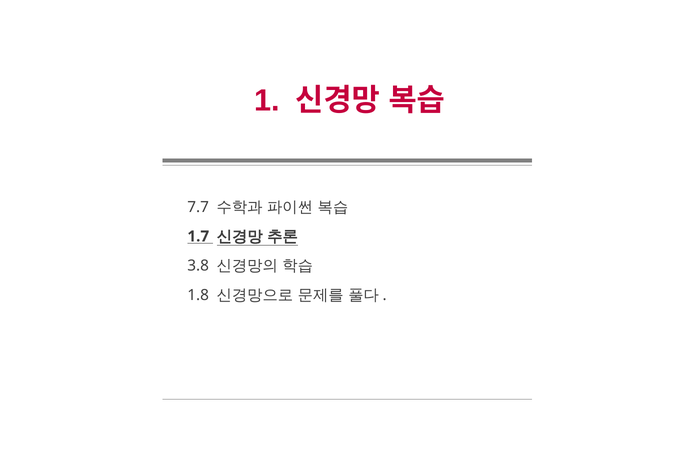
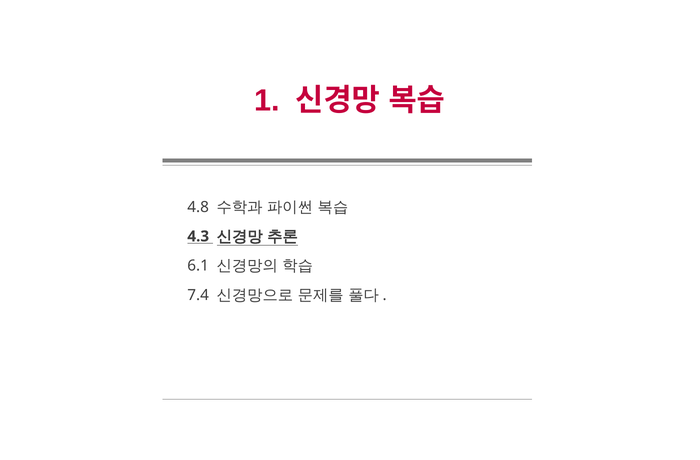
7.7: 7.7 -> 4.8
1.7: 1.7 -> 4.3
3.8: 3.8 -> 6.1
1.8: 1.8 -> 7.4
